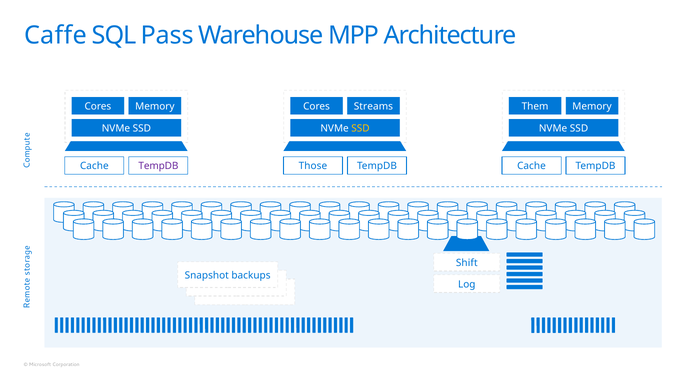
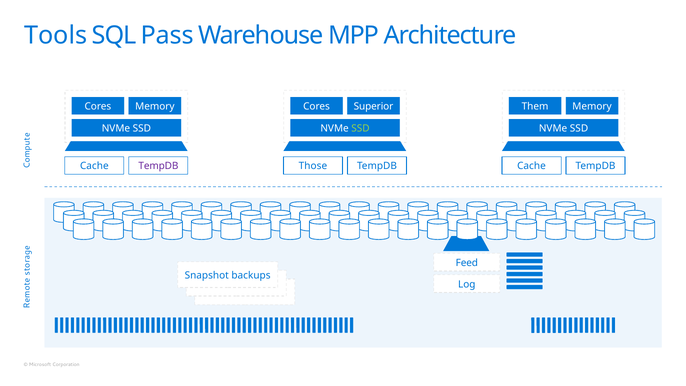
Caffe: Caffe -> Tools
Streams: Streams -> Superior
SSD at (360, 128) colour: yellow -> light green
Shift: Shift -> Feed
